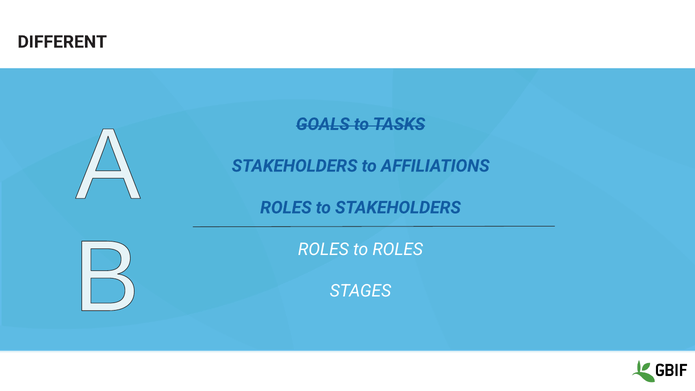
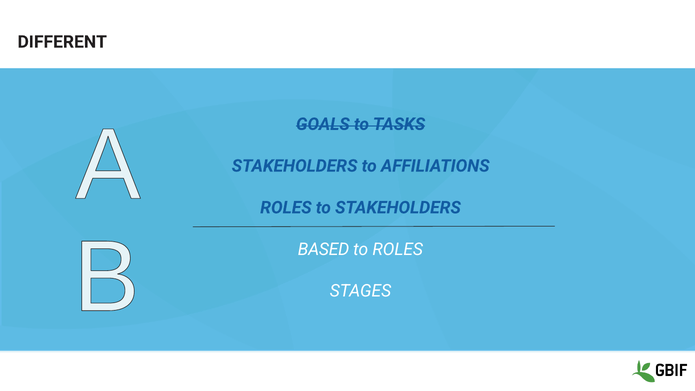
ROLES at (323, 249): ROLES -> BASED
